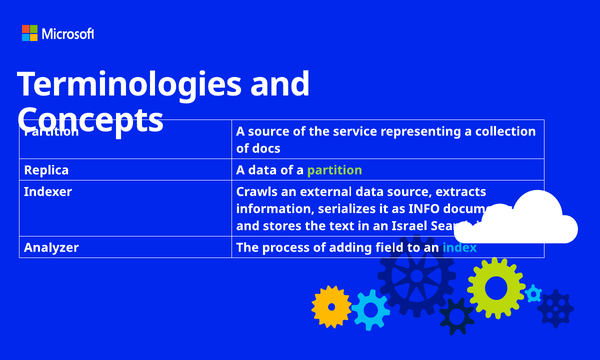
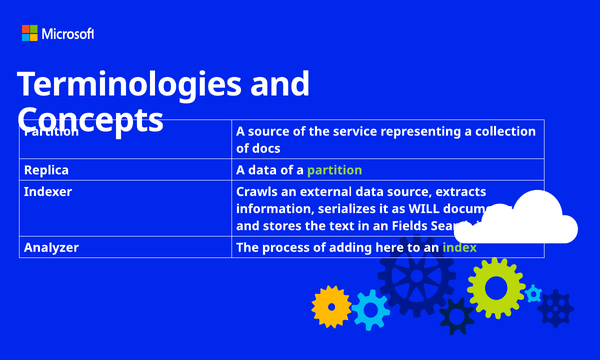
INFO: INFO -> WILL
Israel: Israel -> Fields
field: field -> here
index at (460, 248) colour: light blue -> light green
